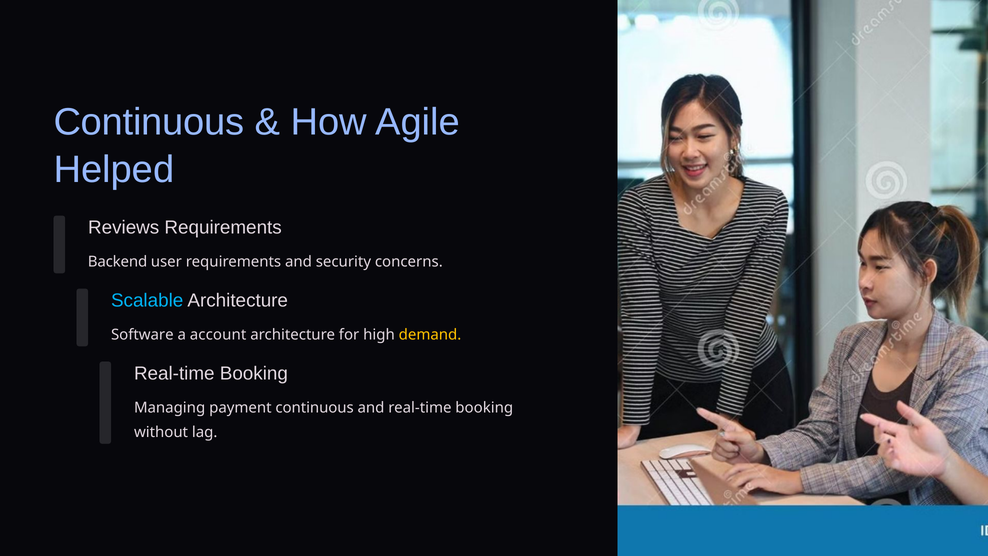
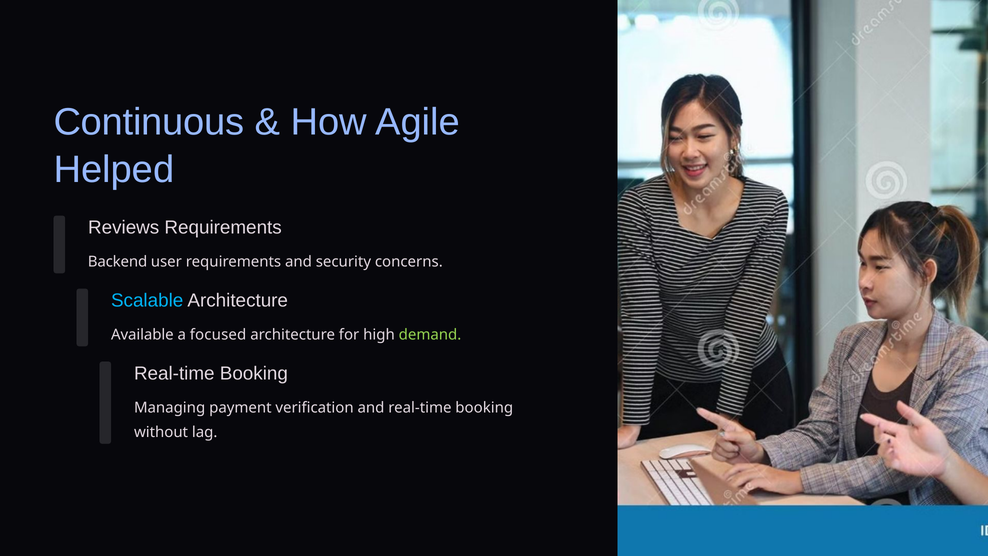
Software: Software -> Available
account: account -> focused
demand colour: yellow -> light green
payment continuous: continuous -> verification
